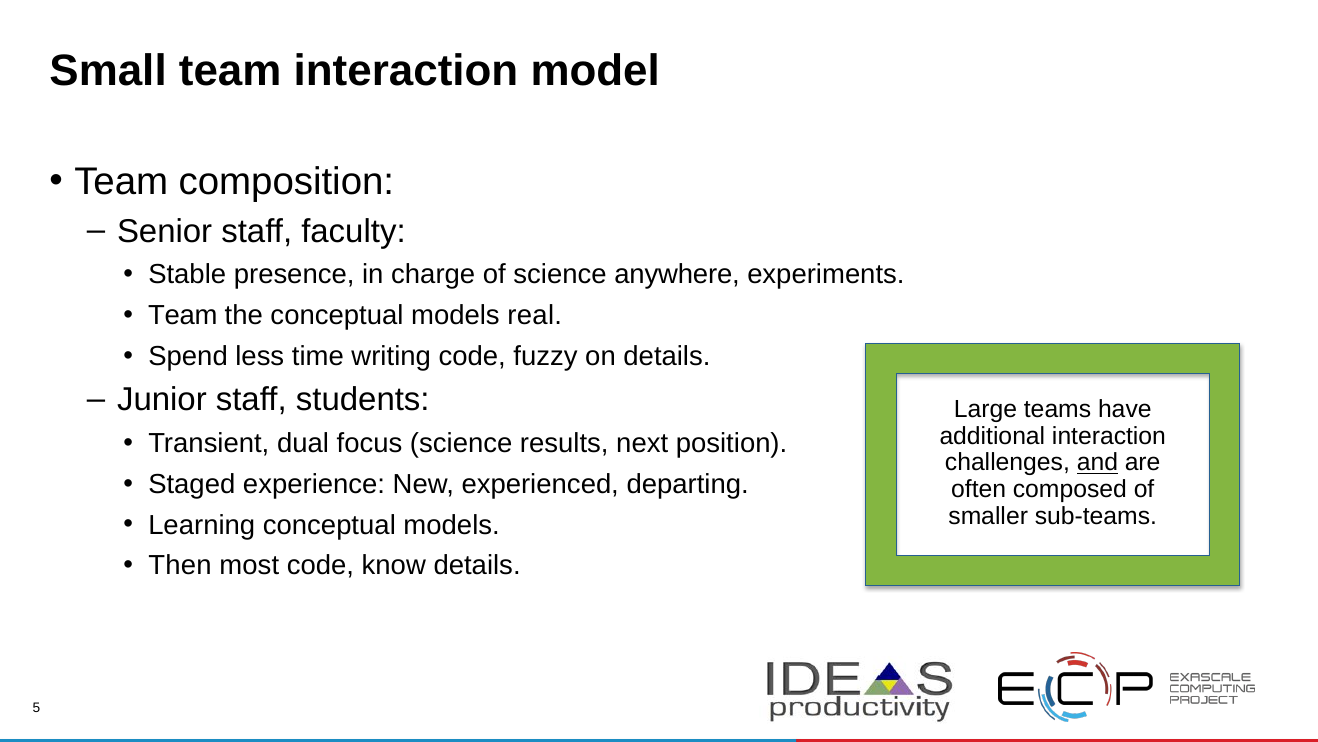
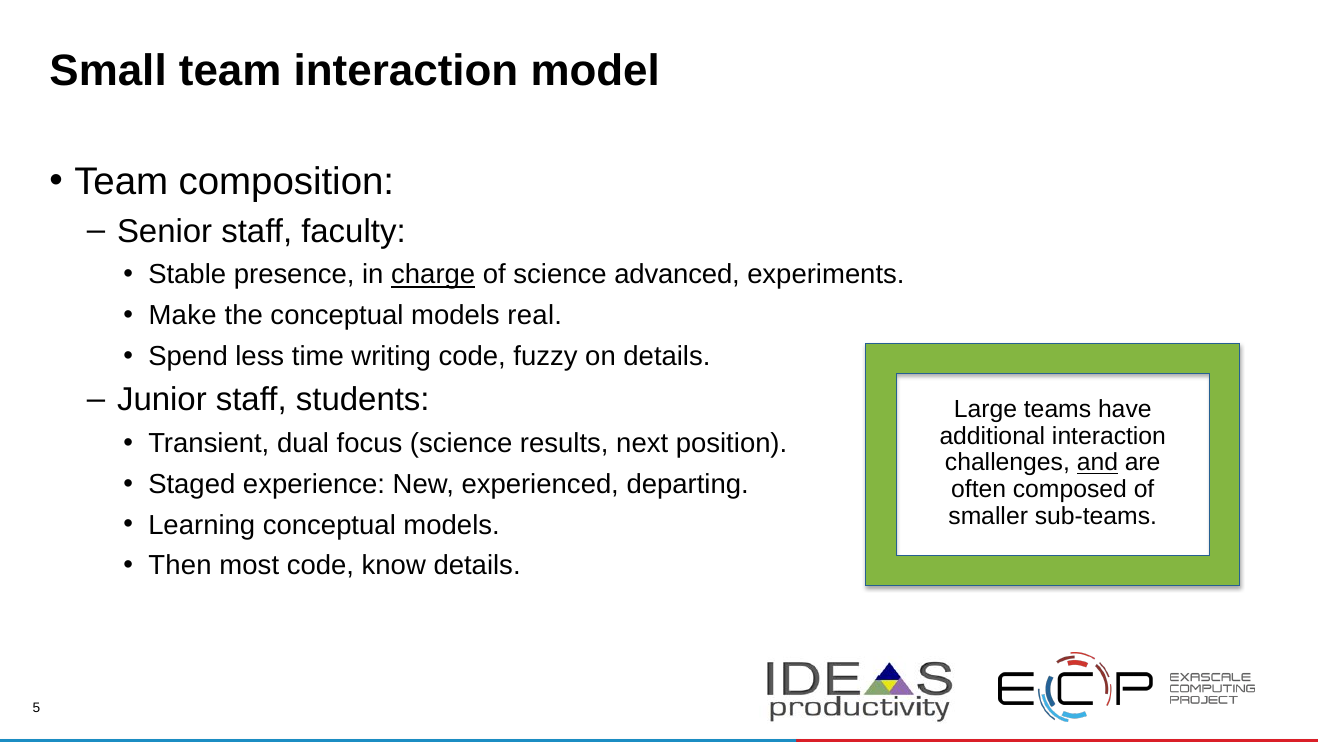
charge underline: none -> present
anywhere: anywhere -> advanced
Team at (183, 315): Team -> Make
